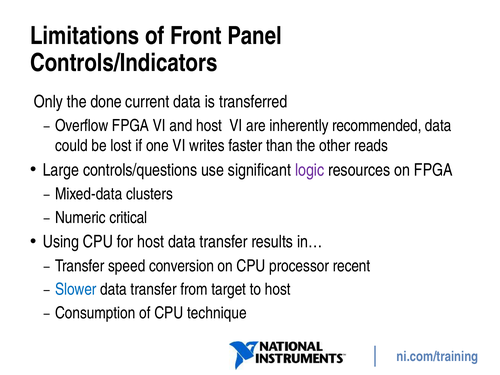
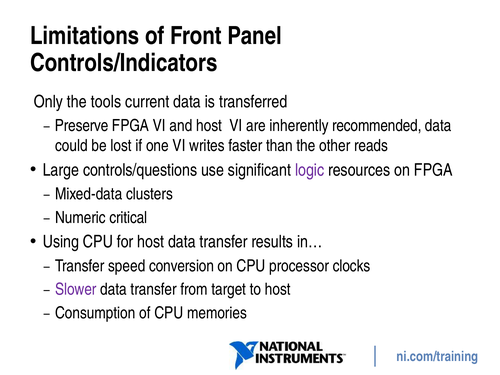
done: done -> tools
Overflow: Overflow -> Preserve
recent: recent -> clocks
Slower colour: blue -> purple
technique: technique -> memories
